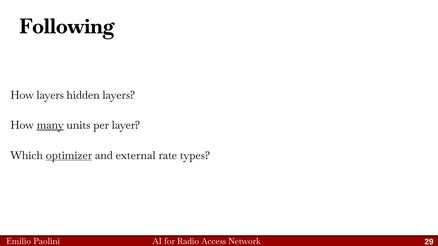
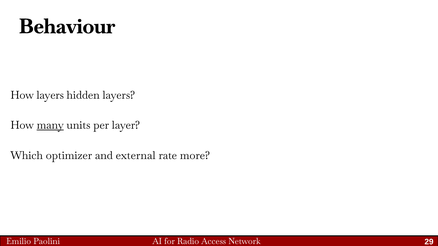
Following: Following -> Behaviour
optimizer underline: present -> none
types: types -> more
